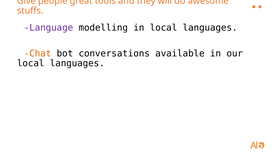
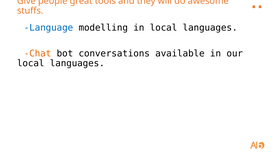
Language colour: purple -> blue
